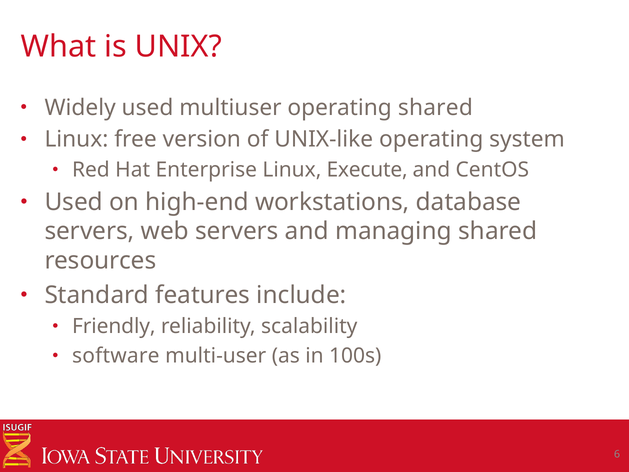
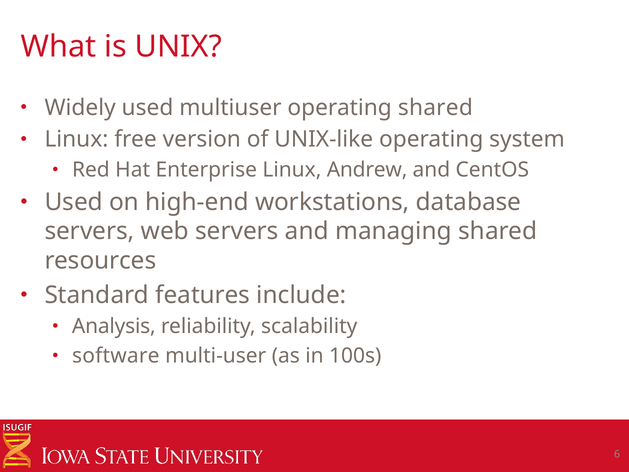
Execute: Execute -> Andrew
Friendly: Friendly -> Analysis
